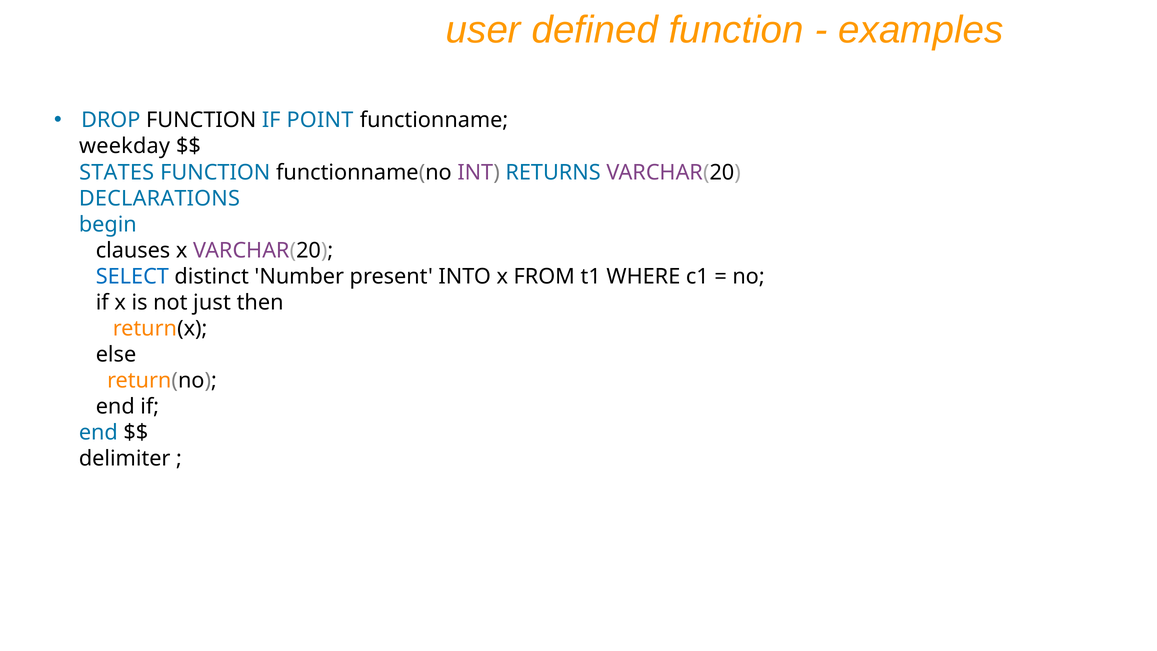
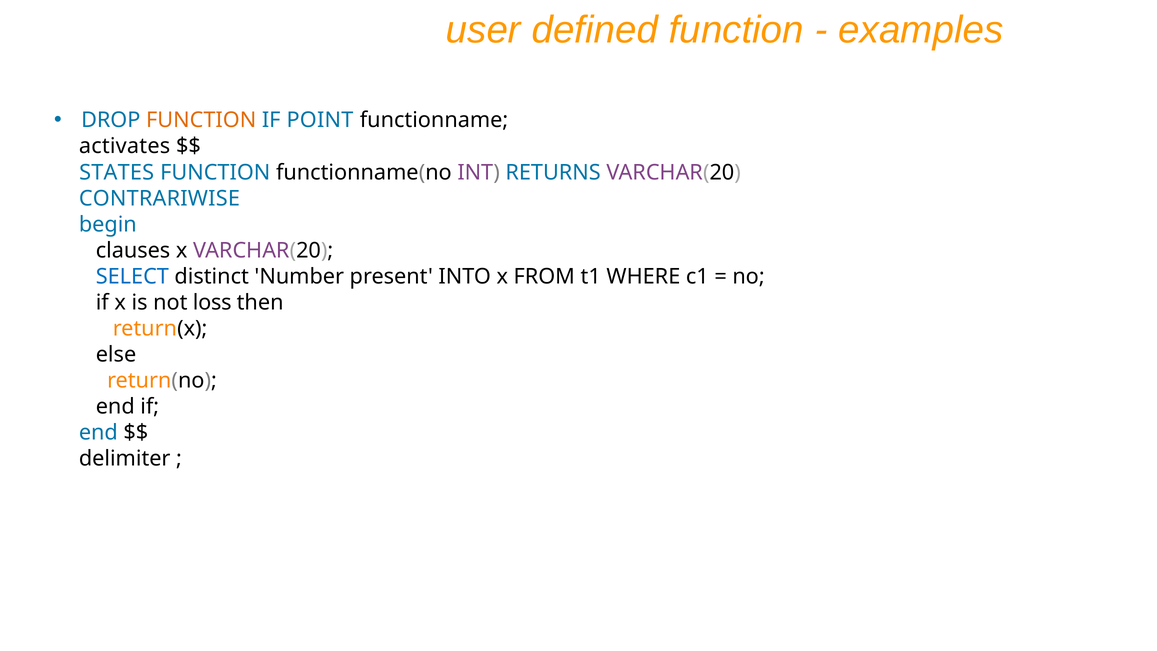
FUNCTION at (201, 120) colour: black -> orange
weekday: weekday -> activates
DECLARATIONS: DECLARATIONS -> CONTRARIWISE
just: just -> loss
